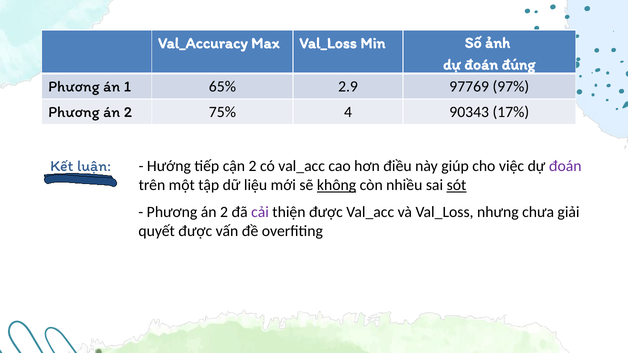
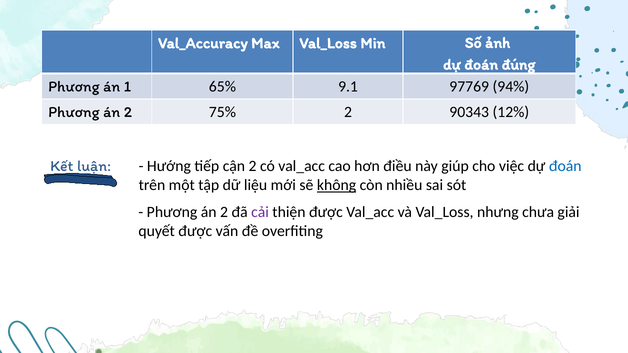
2.9: 2.9 -> 9.1
97%: 97% -> 94%
75% 4: 4 -> 2
17%: 17% -> 12%
đoán at (565, 166) colour: purple -> blue
sót underline: present -> none
